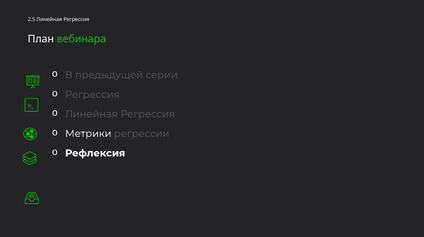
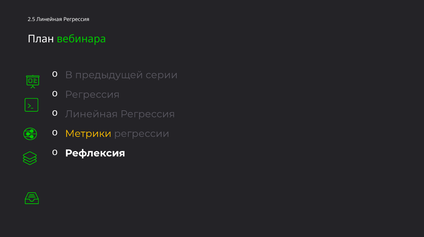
Метрики colour: white -> yellow
